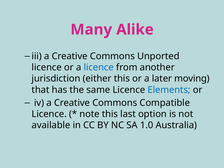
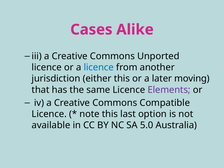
Many: Many -> Cases
Elements colour: blue -> purple
1.0: 1.0 -> 5.0
